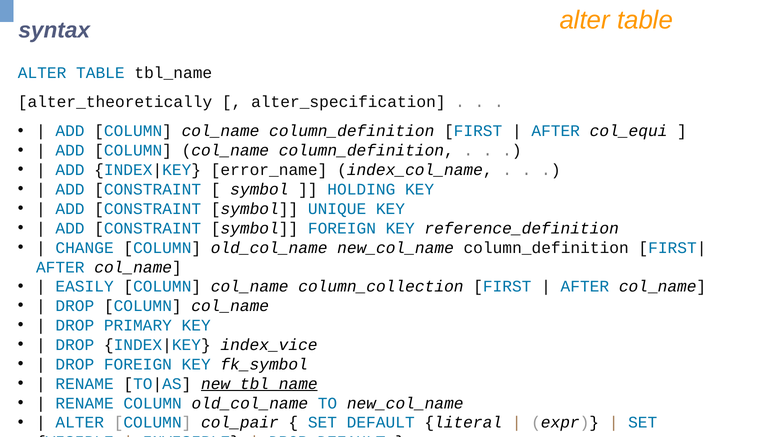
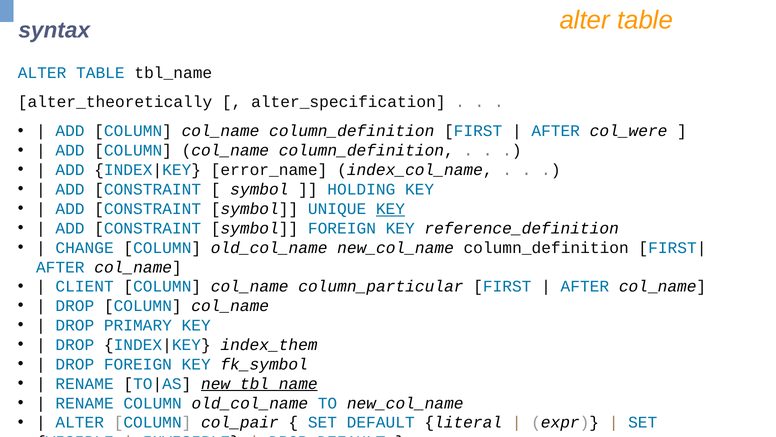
col_equi: col_equi -> col_were
KEY at (390, 209) underline: none -> present
EASILY: EASILY -> CLIENT
column_collection: column_collection -> column_particular
index_vice: index_vice -> index_them
